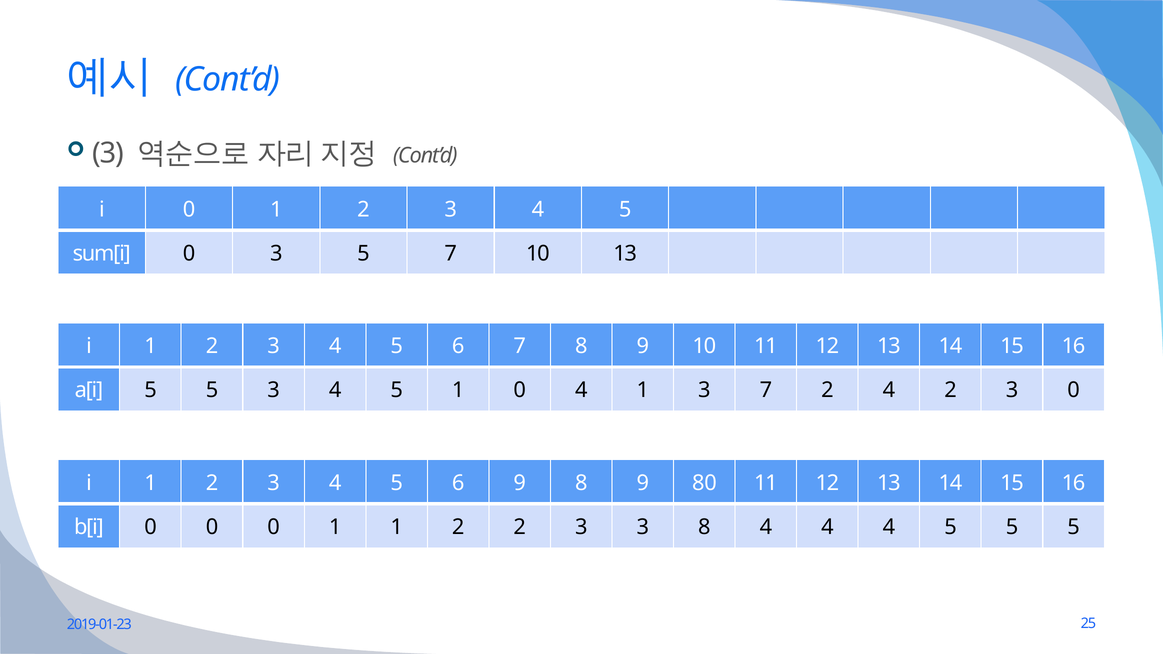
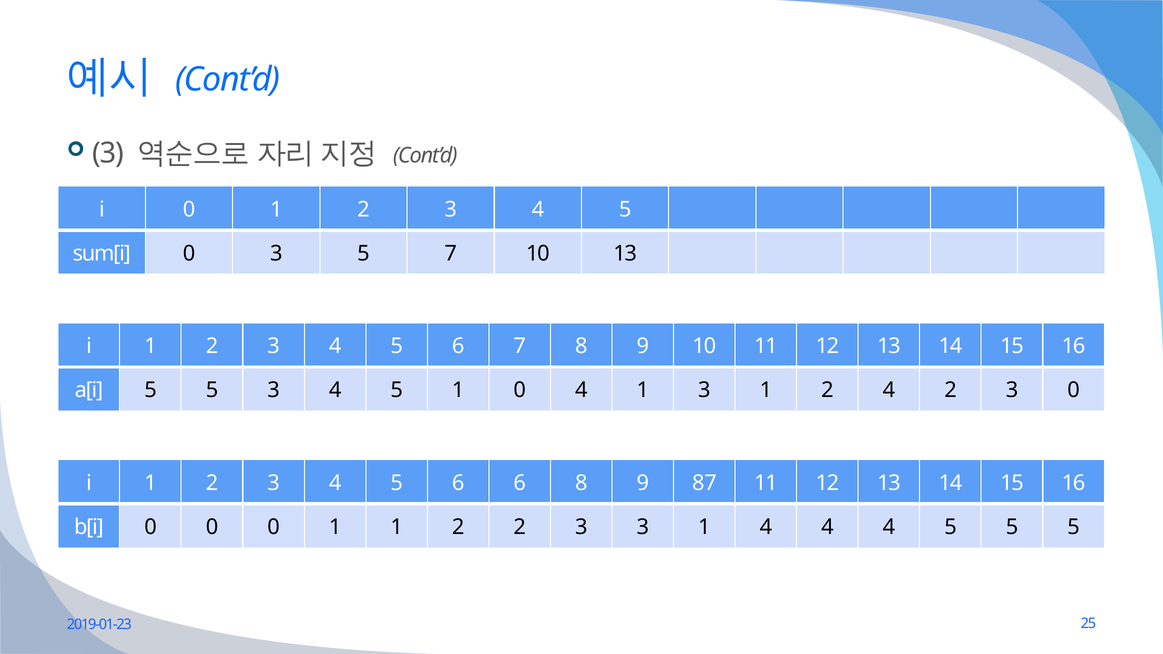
1 3 7: 7 -> 1
6 9: 9 -> 6
80: 80 -> 87
3 3 8: 8 -> 1
